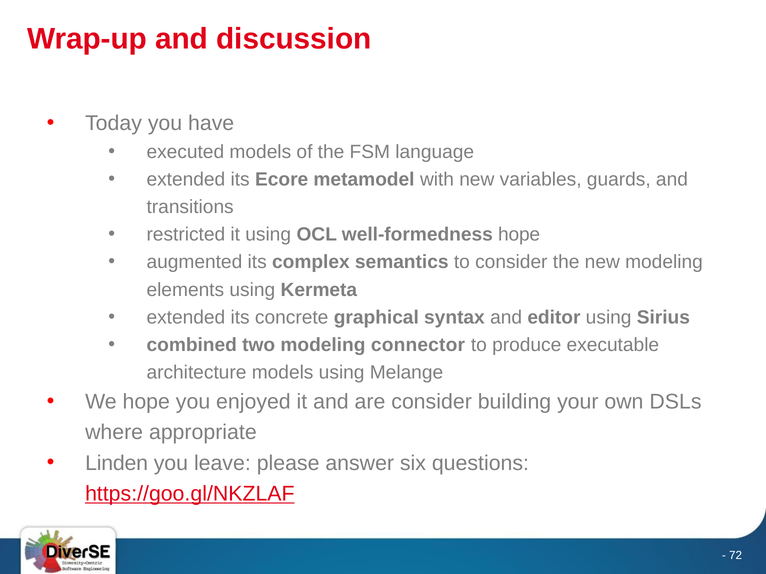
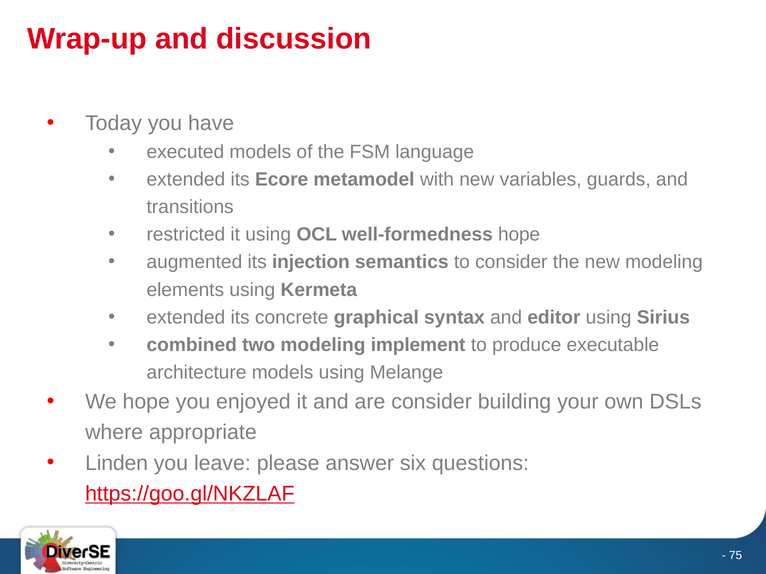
complex: complex -> injection
connector: connector -> implement
72: 72 -> 75
